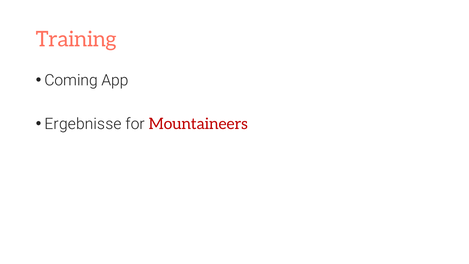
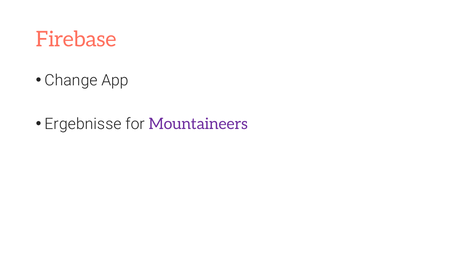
Training: Training -> Firebase
Coming: Coming -> Change
Mountaineers colour: red -> purple
